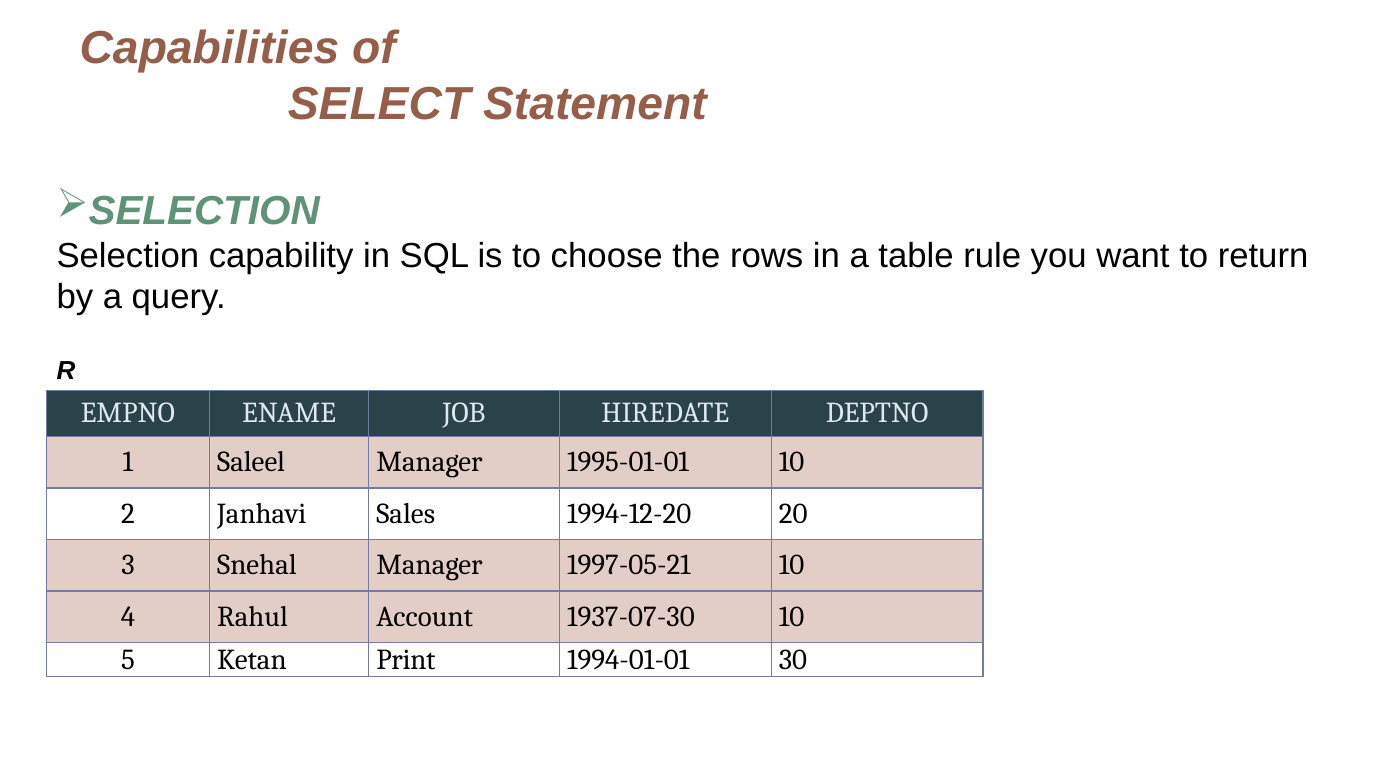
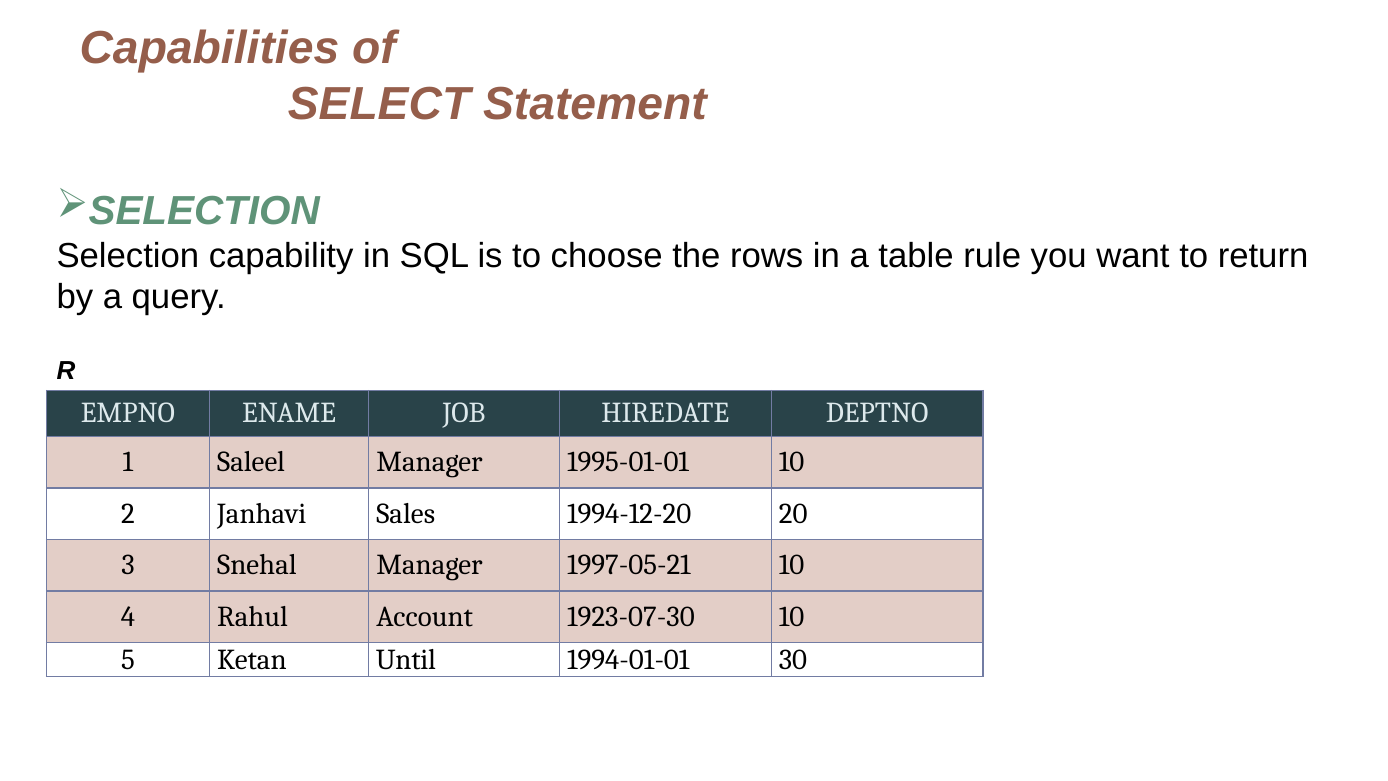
1937-07-30: 1937-07-30 -> 1923-07-30
Print: Print -> Until
